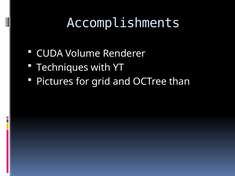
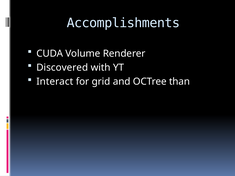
Techniques: Techniques -> Discovered
Pictures: Pictures -> Interact
